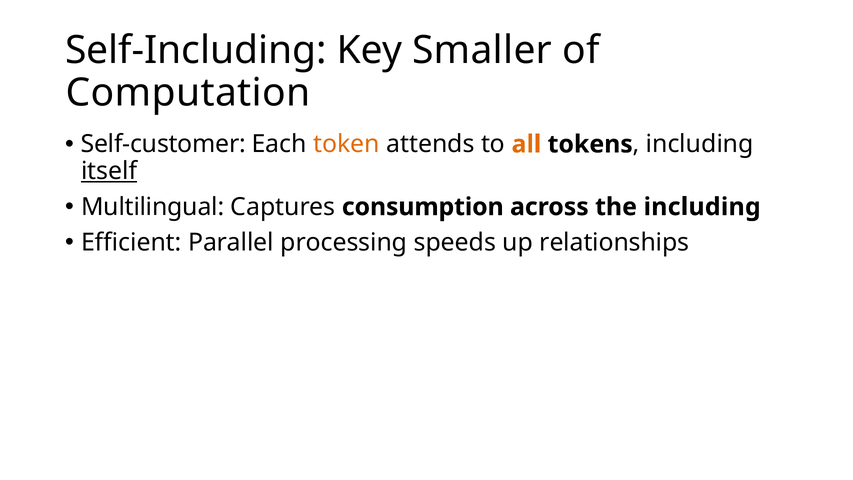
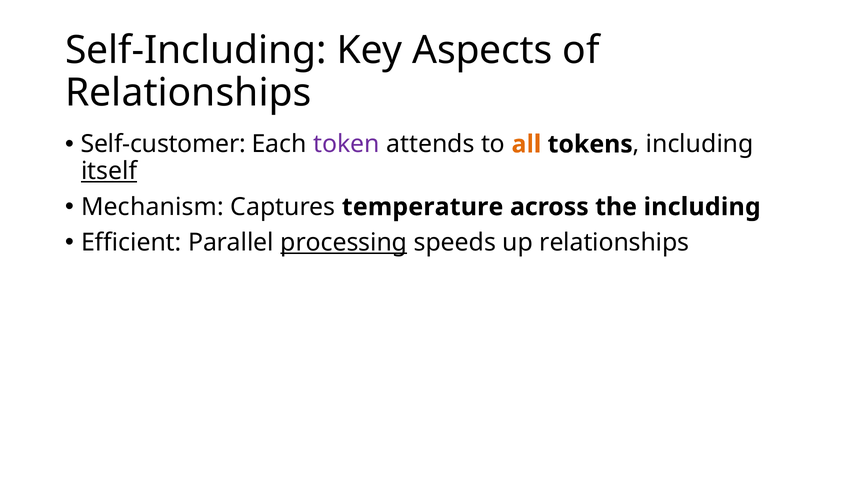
Smaller: Smaller -> Aspects
Computation at (188, 93): Computation -> Relationships
token colour: orange -> purple
Multilingual: Multilingual -> Mechanism
consumption: consumption -> temperature
processing underline: none -> present
